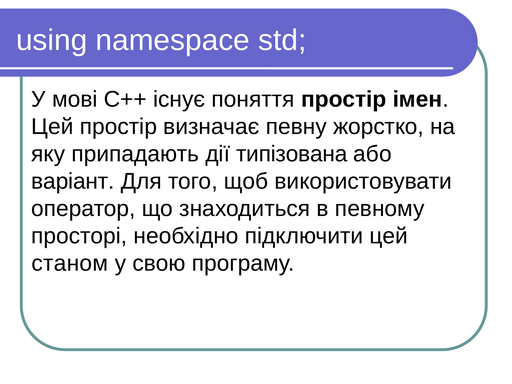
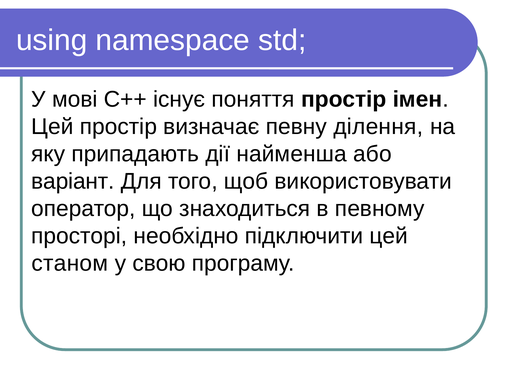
жорстко: жорстко -> ділення
типізована: типізована -> найменша
